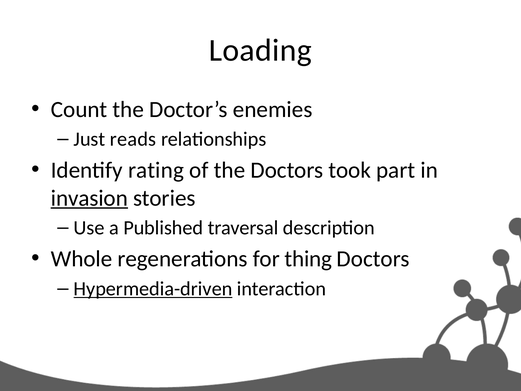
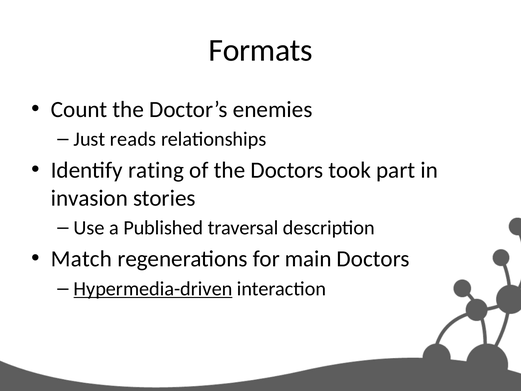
Loading: Loading -> Formats
invasion underline: present -> none
Whole: Whole -> Match
thing: thing -> main
